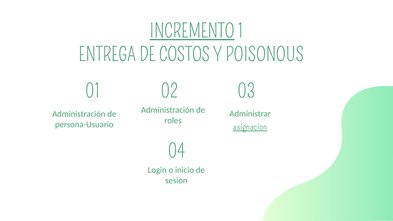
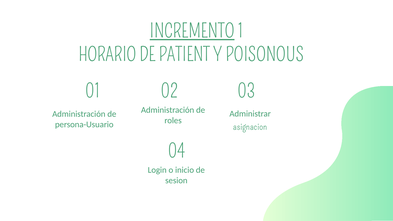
ENTREGA: ENTREGA -> HORARIO
COSTOS: COSTOS -> PATIENT
asignacion underline: present -> none
